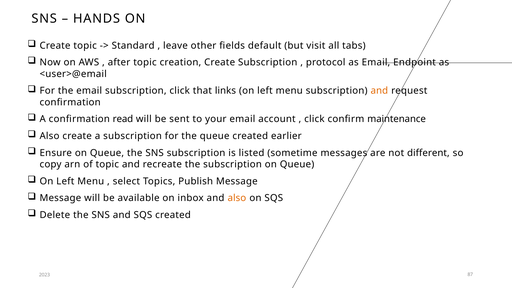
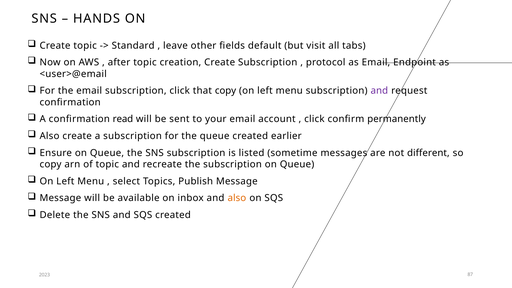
that links: links -> copy
and at (379, 91) colour: orange -> purple
maintenance: maintenance -> permanently
